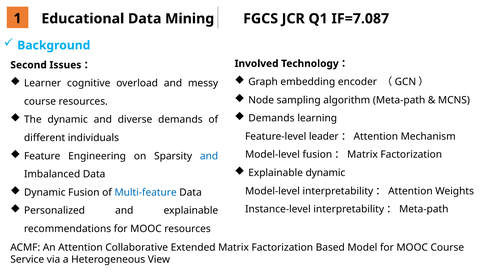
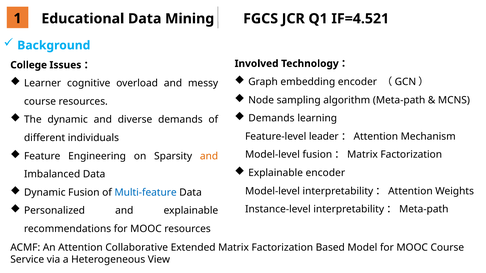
IF=7.087: IF=7.087 -> IF=4.521
Second: Second -> College
and at (209, 156) colour: blue -> orange
Explainable dynamic: dynamic -> encoder
